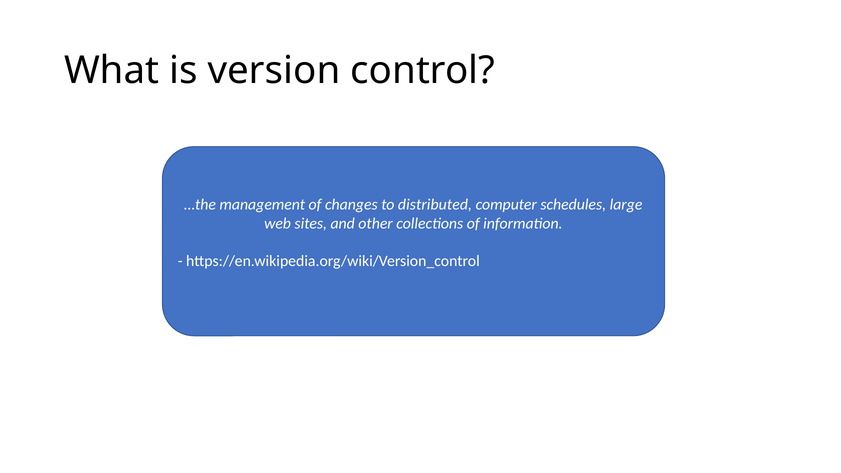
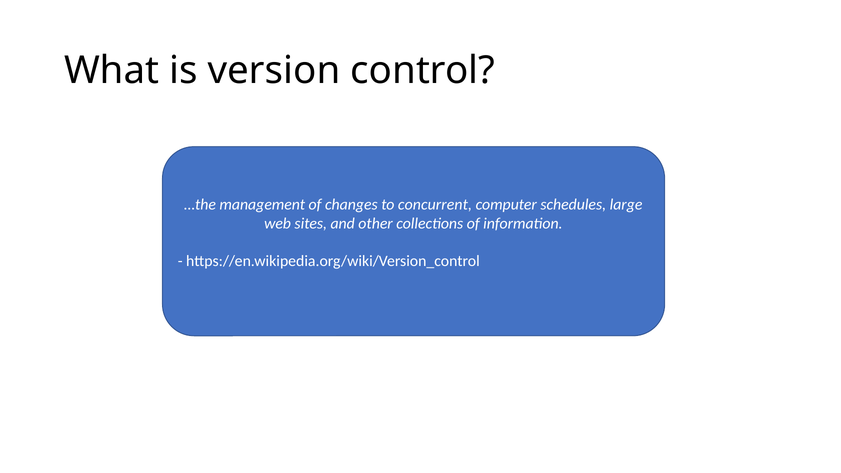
distributed: distributed -> concurrent
